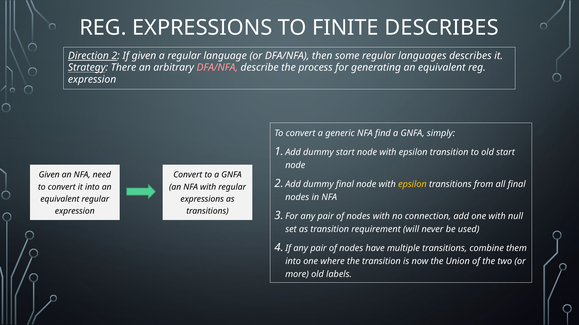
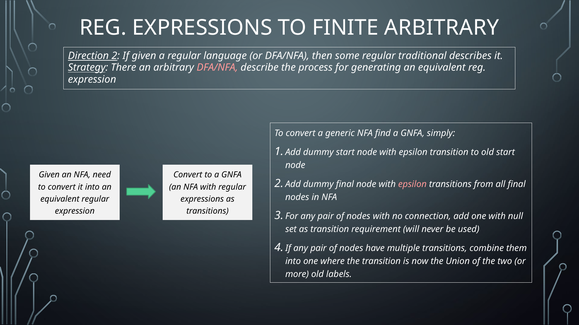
FINITE DESCRIBES: DESCRIBES -> ARBITRARY
languages: languages -> traditional
epsilon at (412, 185) colour: yellow -> pink
